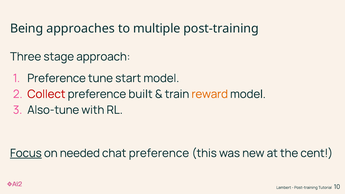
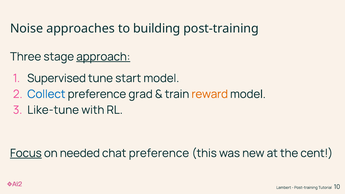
Being: Being -> Noise
multiple: multiple -> building
approach underline: none -> present
Preference at (57, 78): Preference -> Supervised
Collect colour: red -> blue
built: built -> grad
Also-tune: Also-tune -> Like-tune
